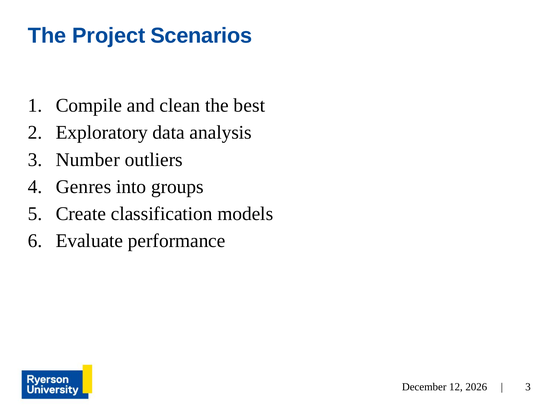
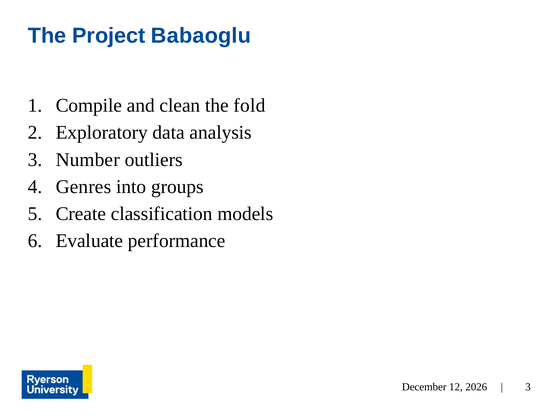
Scenarios: Scenarios -> Babaoglu
best: best -> fold
